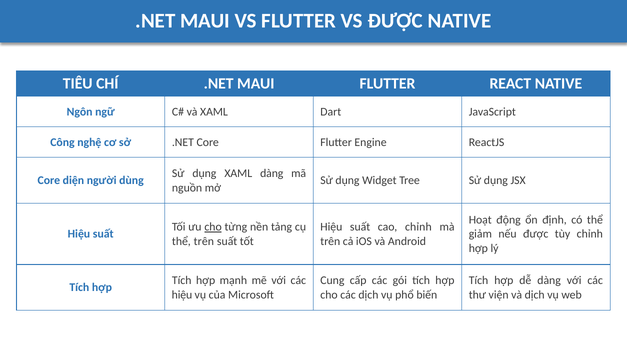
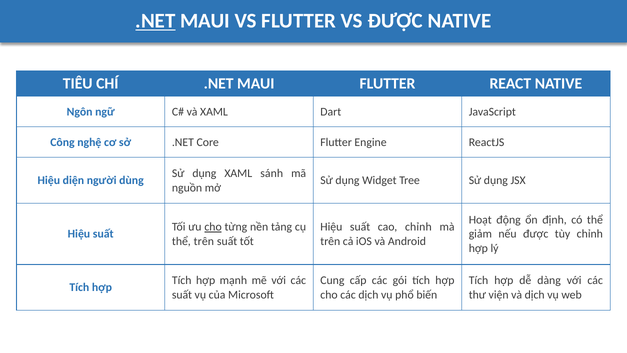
.NET at (155, 21) underline: none -> present
XAML dàng: dàng -> sánh
Core at (49, 180): Core -> Hiệu
hiệu at (182, 294): hiệu -> suất
